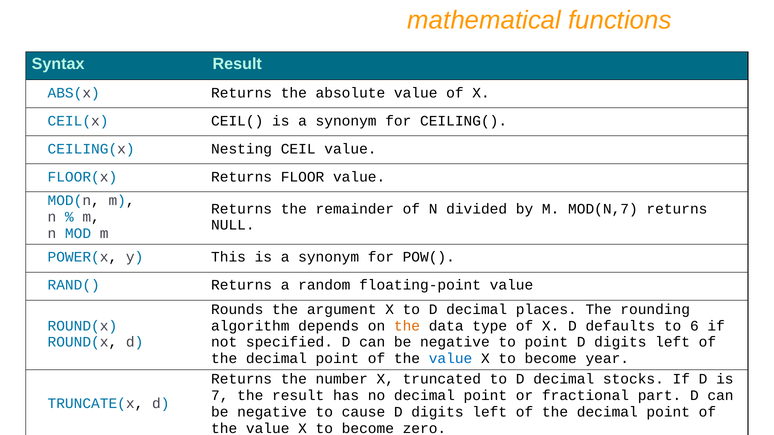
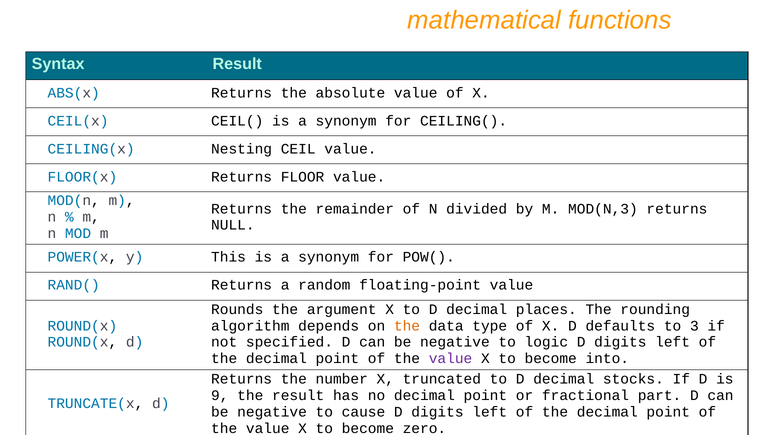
MOD(N,7: MOD(N,7 -> MOD(N,3
6: 6 -> 3
to point: point -> logic
value at (451, 359) colour: blue -> purple
year: year -> into
7: 7 -> 9
